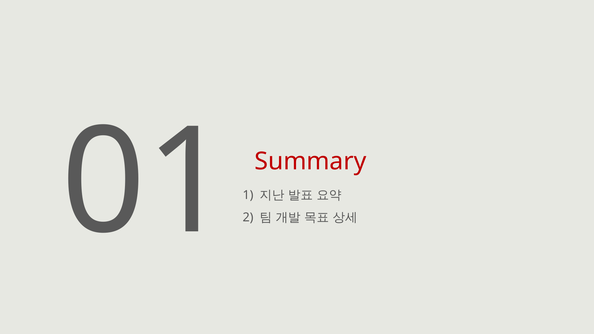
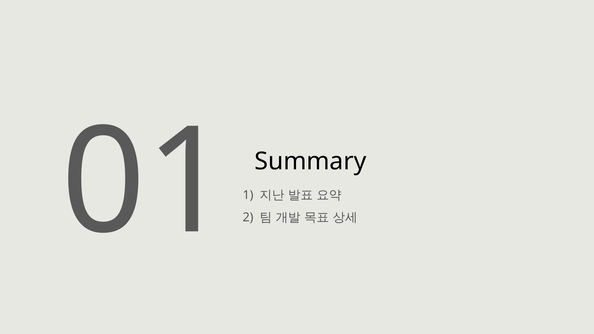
Summary colour: red -> black
